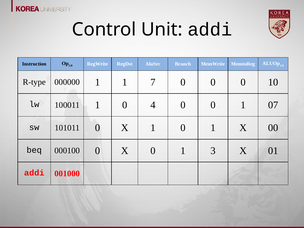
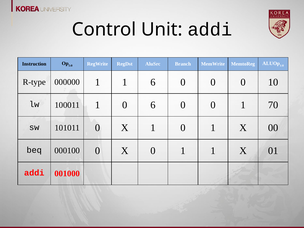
1 7: 7 -> 6
0 4: 4 -> 6
07: 07 -> 70
0 1 3: 3 -> 1
